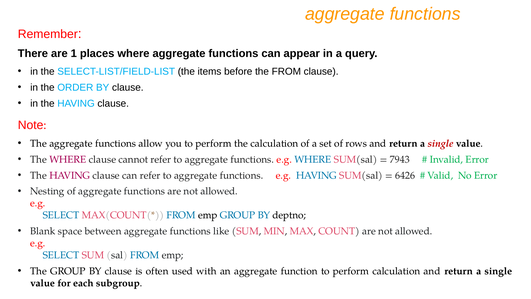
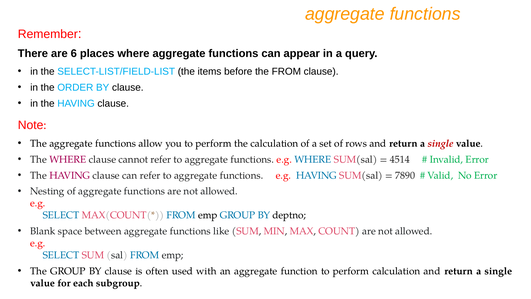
1: 1 -> 6
7943: 7943 -> 4514
6426: 6426 -> 7890
